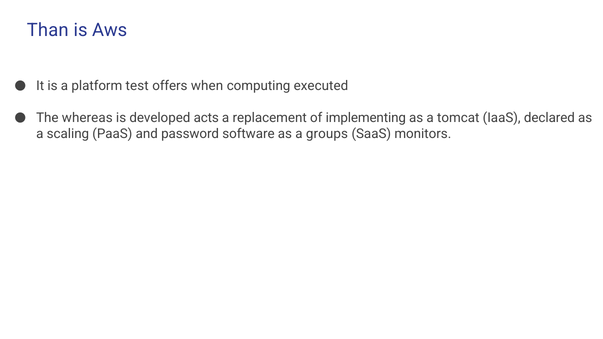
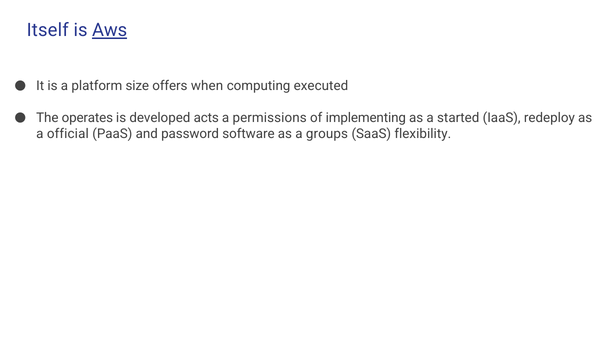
Than: Than -> Itself
Aws underline: none -> present
test: test -> size
whereas: whereas -> operates
replacement: replacement -> permissions
tomcat: tomcat -> started
declared: declared -> redeploy
scaling: scaling -> official
monitors: monitors -> flexibility
